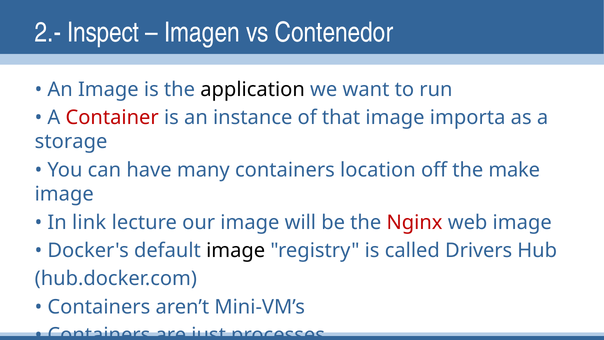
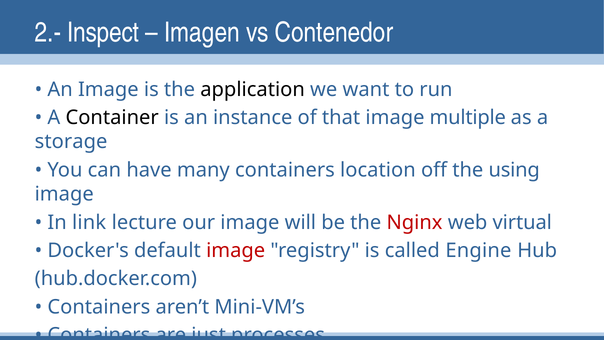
Container colour: red -> black
importa: importa -> multiple
make: make -> using
web image: image -> virtual
image at (236, 250) colour: black -> red
Drivers: Drivers -> Engine
